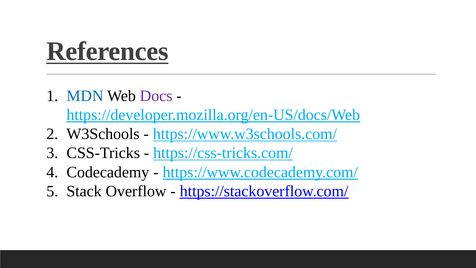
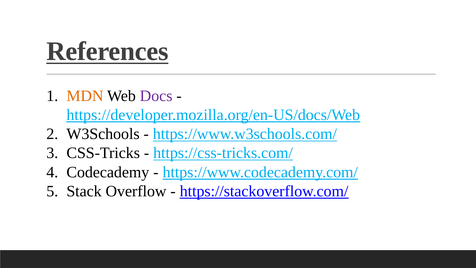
MDN colour: blue -> orange
